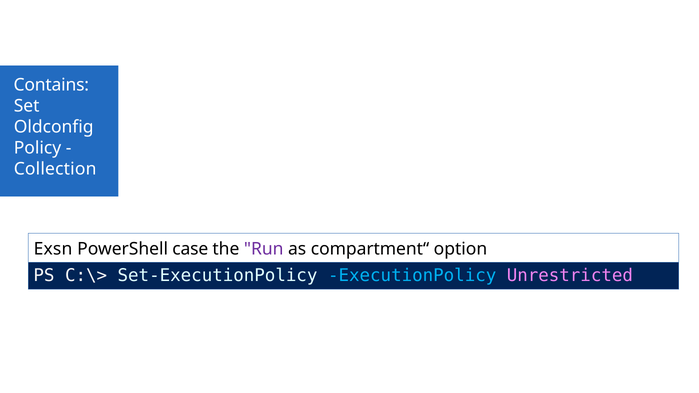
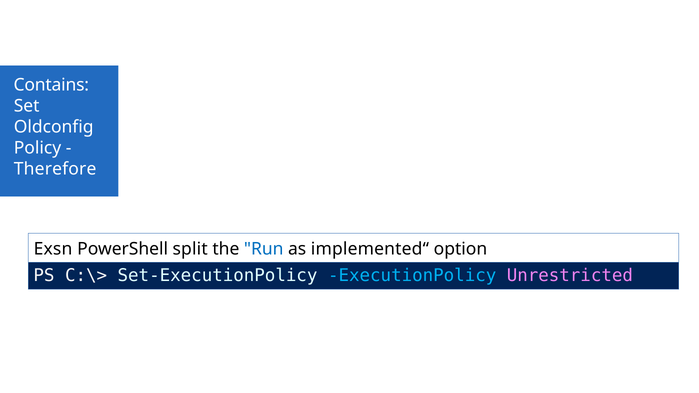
Collection: Collection -> Therefore
case: case -> split
Run colour: purple -> blue
compartment“: compartment“ -> implemented“
